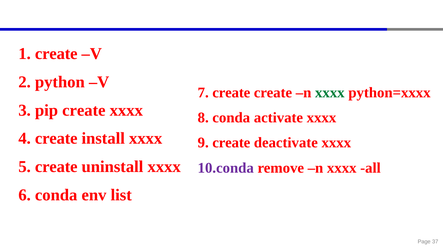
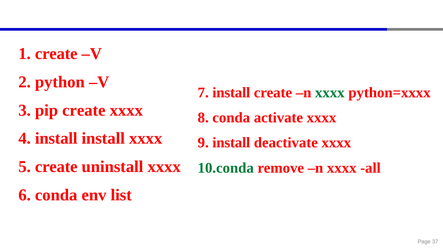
7 create: create -> install
4 create: create -> install
9 create: create -> install
10.conda colour: purple -> green
